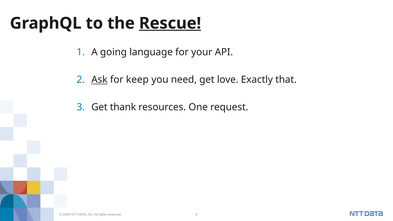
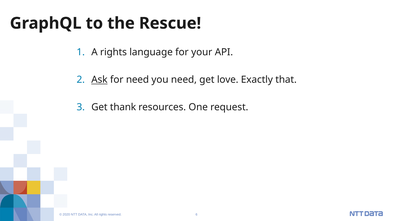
Rescue underline: present -> none
A going: going -> rights
for keep: keep -> need
